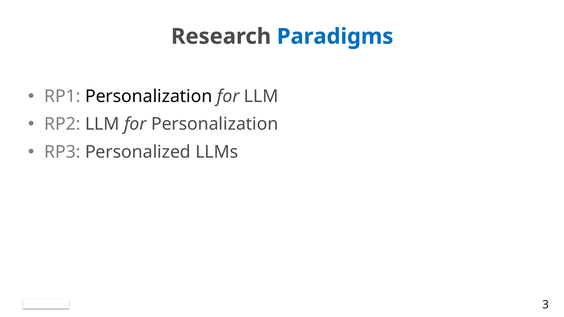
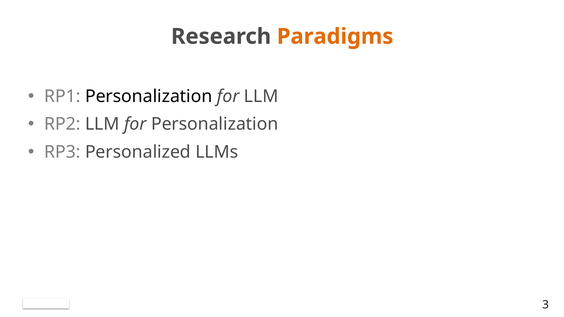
Paradigms colour: blue -> orange
